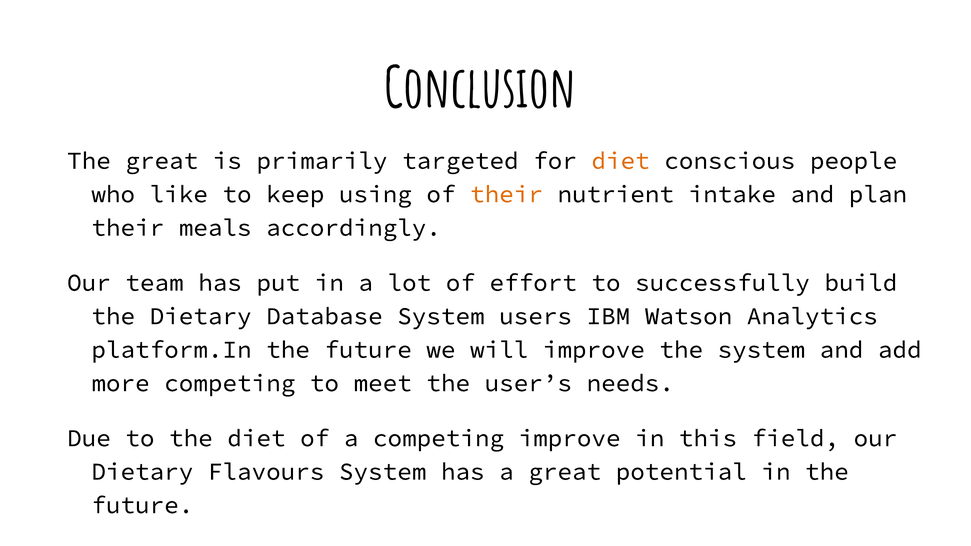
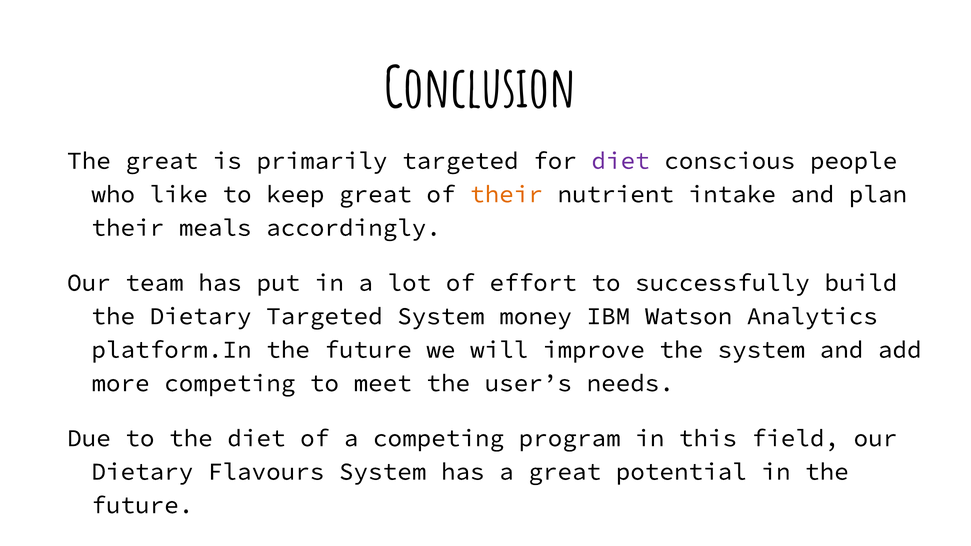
diet at (621, 161) colour: orange -> purple
keep using: using -> great
Dietary Database: Database -> Targeted
users: users -> money
competing improve: improve -> program
